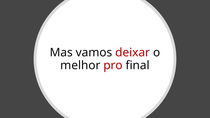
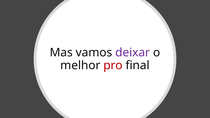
deixar colour: red -> purple
